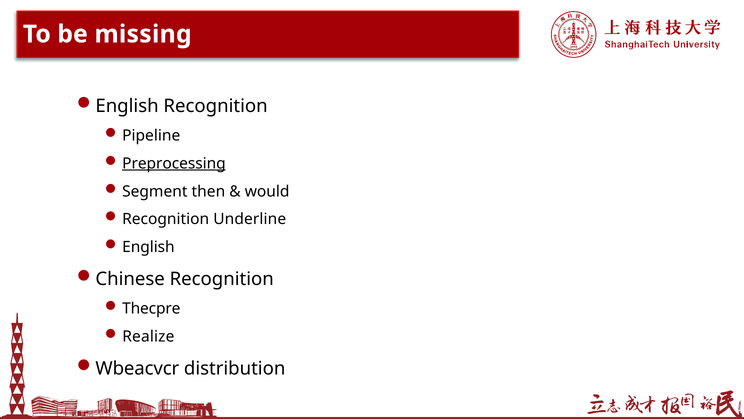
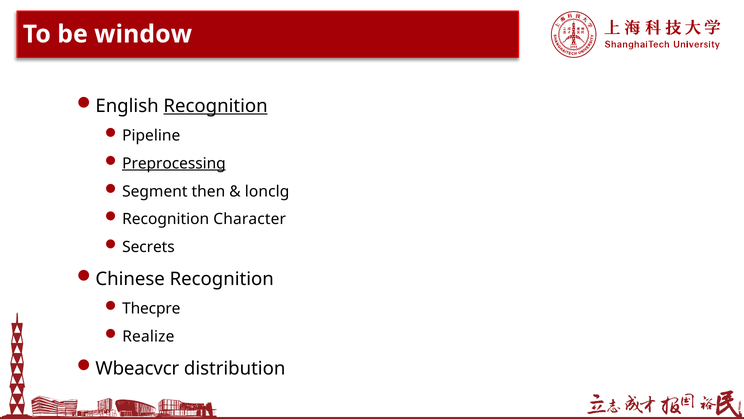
missing: missing -> window
Recognition at (216, 106) underline: none -> present
would: would -> lonclg
Underline: Underline -> Character
English at (148, 247): English -> Secrets
